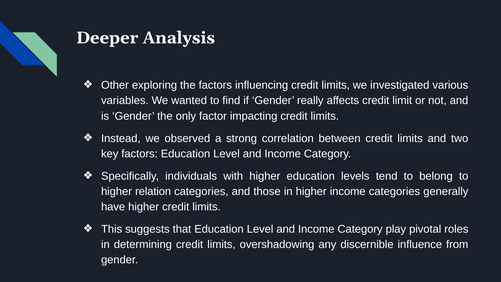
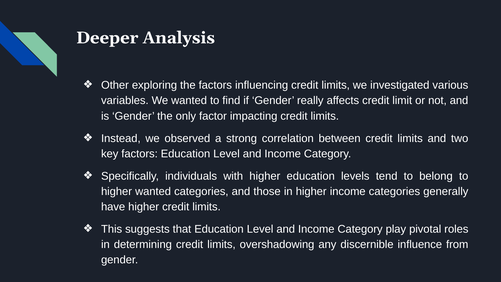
higher relation: relation -> wanted
